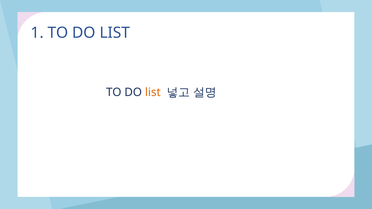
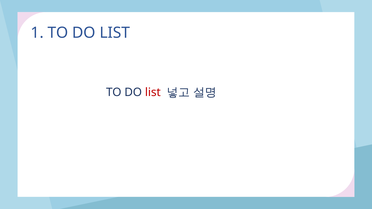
list at (153, 92) colour: orange -> red
